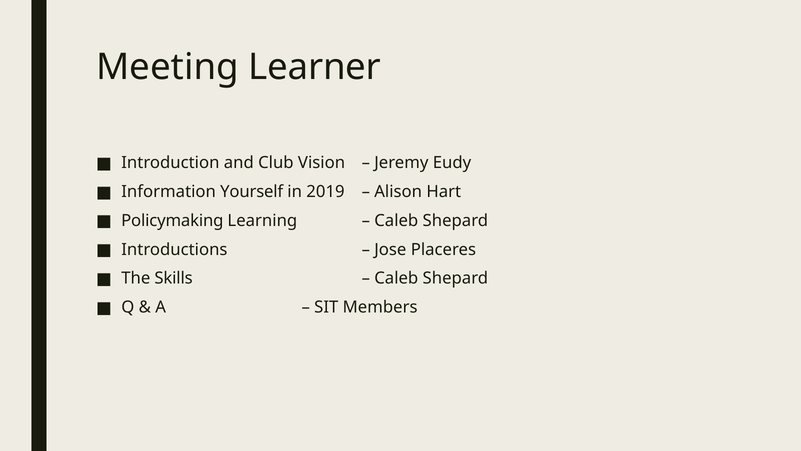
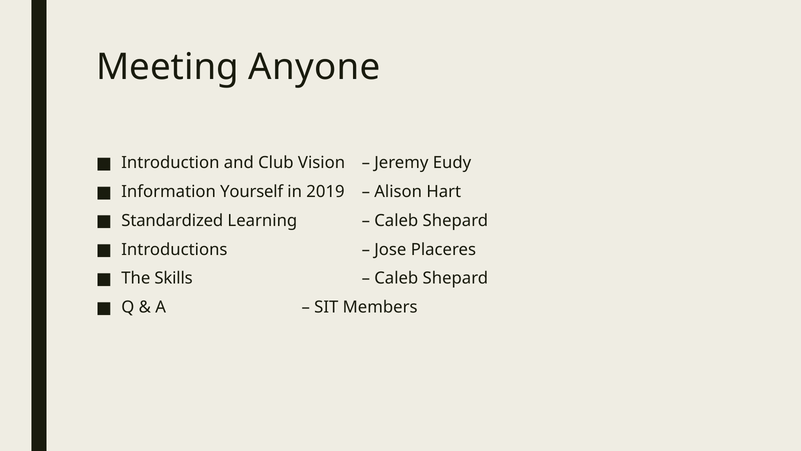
Learner: Learner -> Anyone
Policymaking: Policymaking -> Standardized
